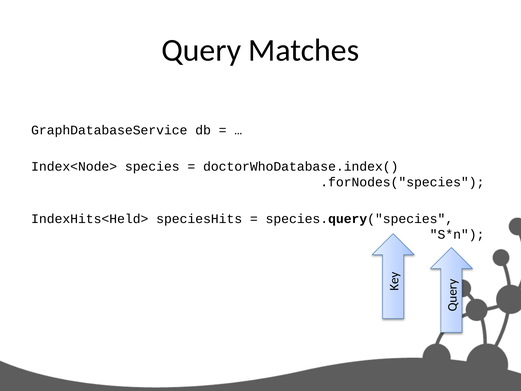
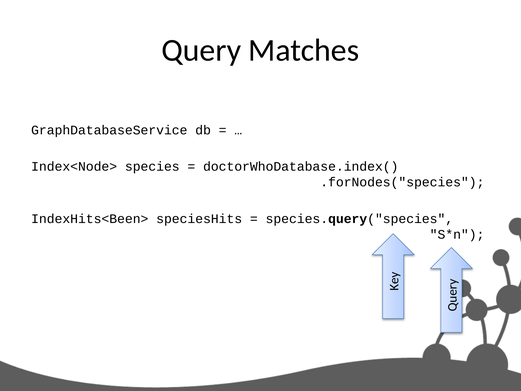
IndexHits<Held>: IndexHits<Held> -> IndexHits<Been>
